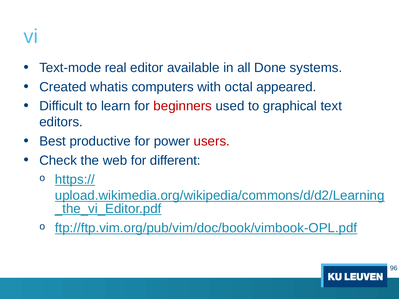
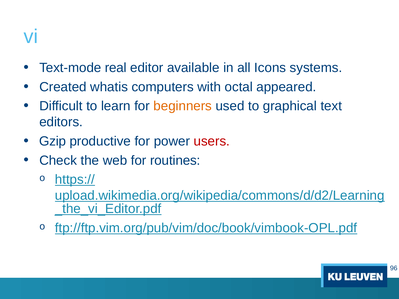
Done: Done -> Icons
beginners colour: red -> orange
Best: Best -> Gzip
different: different -> routines
